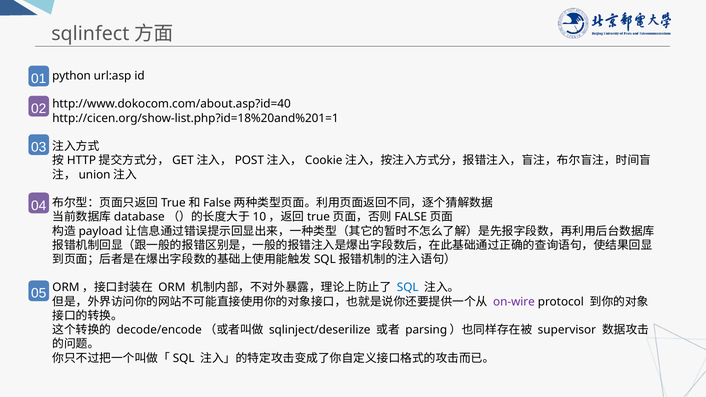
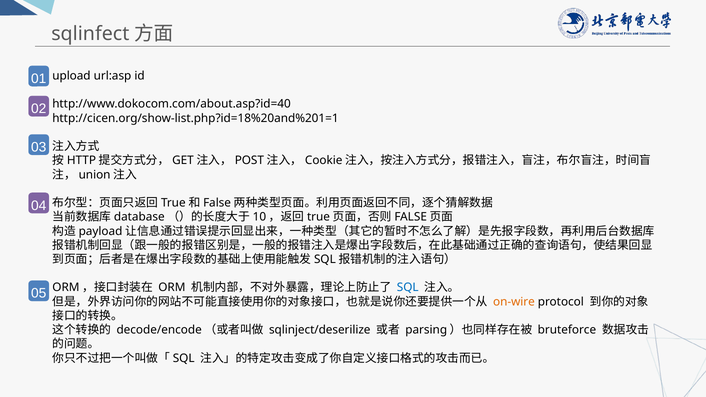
python: python -> upload
on-wire colour: purple -> orange
supervisor: supervisor -> bruteforce
